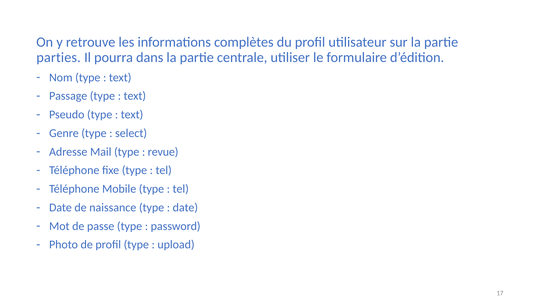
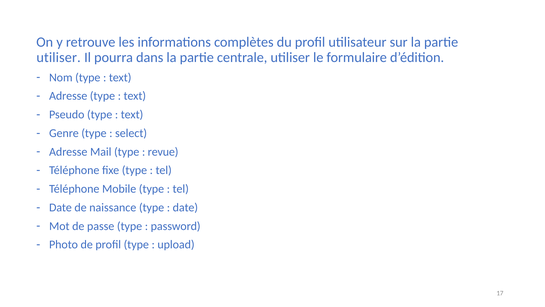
parties at (59, 58): parties -> utiliser
Passage at (68, 96): Passage -> Adresse
